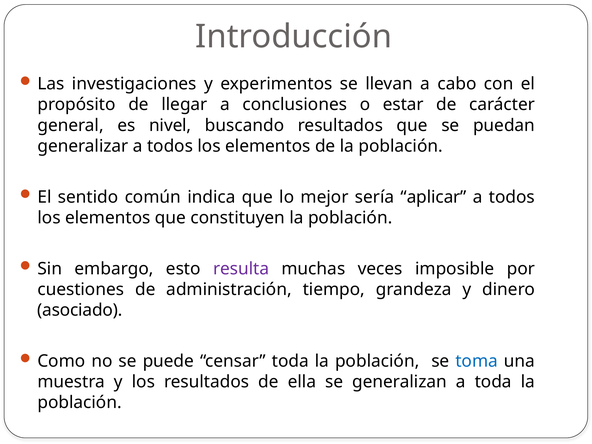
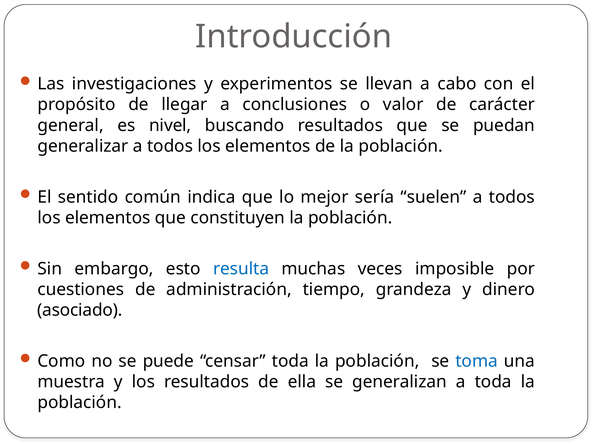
estar: estar -> valor
aplicar: aplicar -> suelen
resulta colour: purple -> blue
